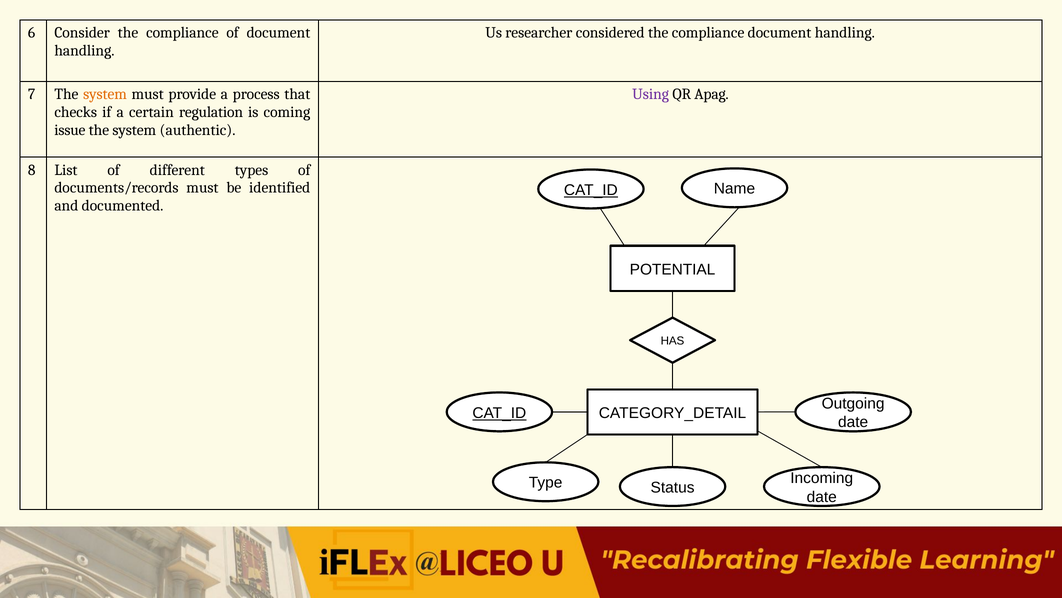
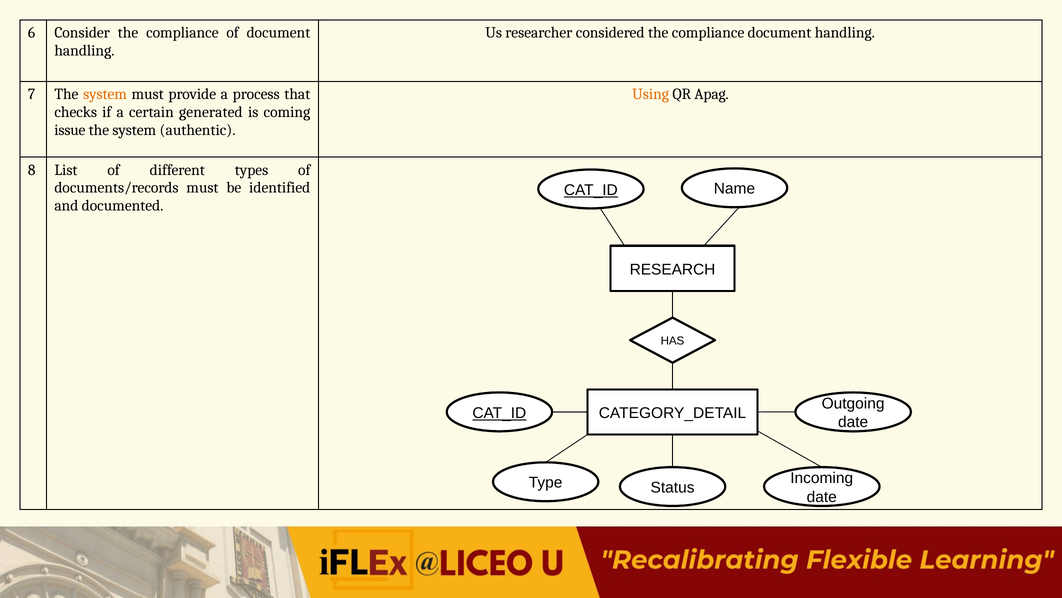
Using colour: purple -> orange
regulation: regulation -> generated
POTENTIAL: POTENTIAL -> RESEARCH
